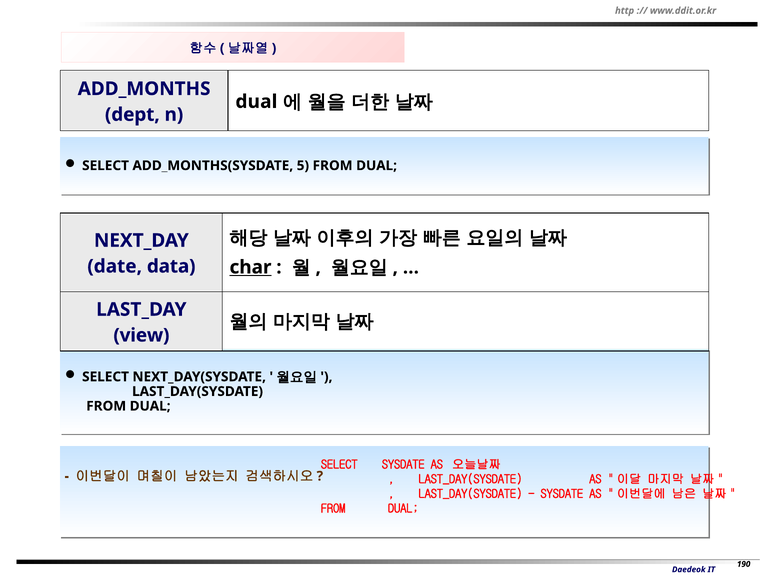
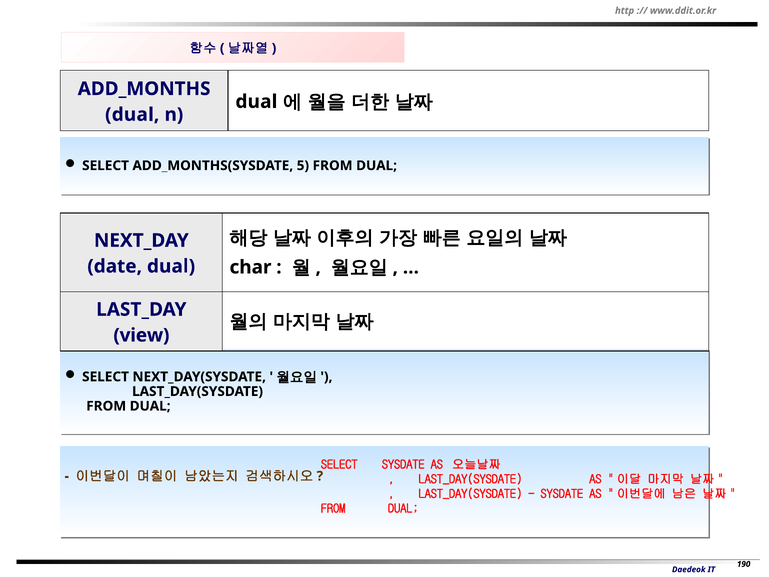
dept at (132, 115): dept -> dual
date data: data -> dual
char underline: present -> none
